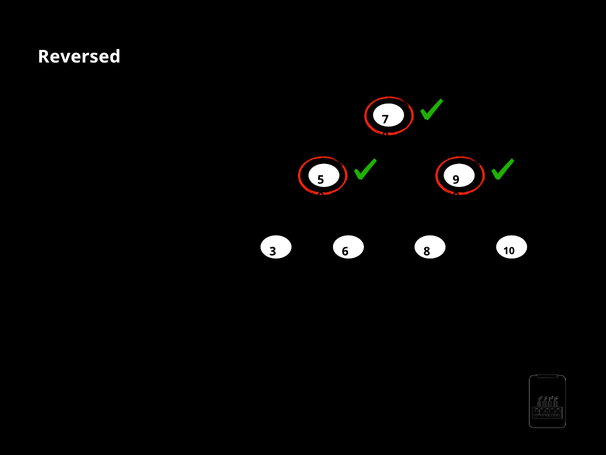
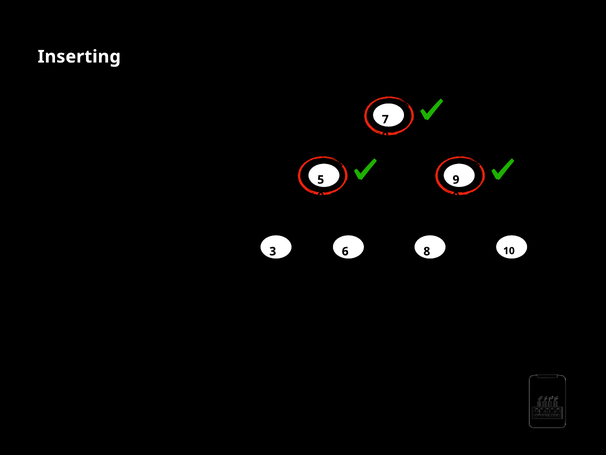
Reversed: Reversed -> Inserting
